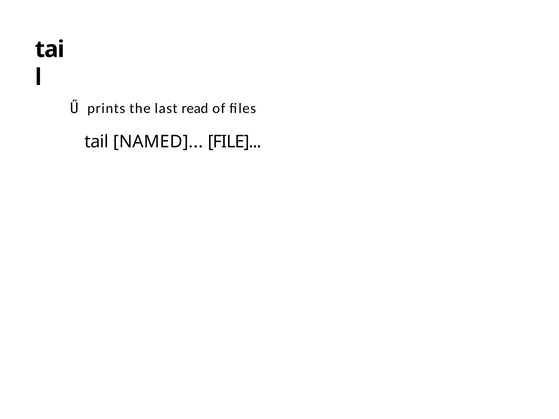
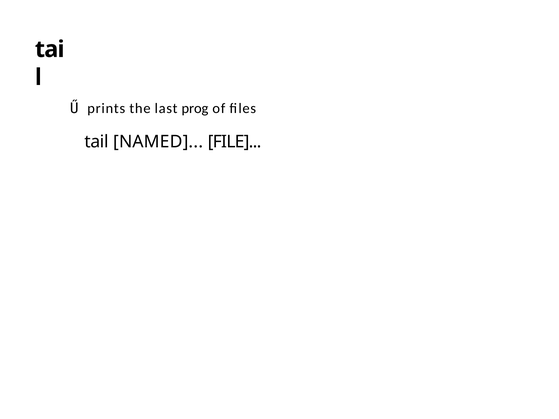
read: read -> prog
